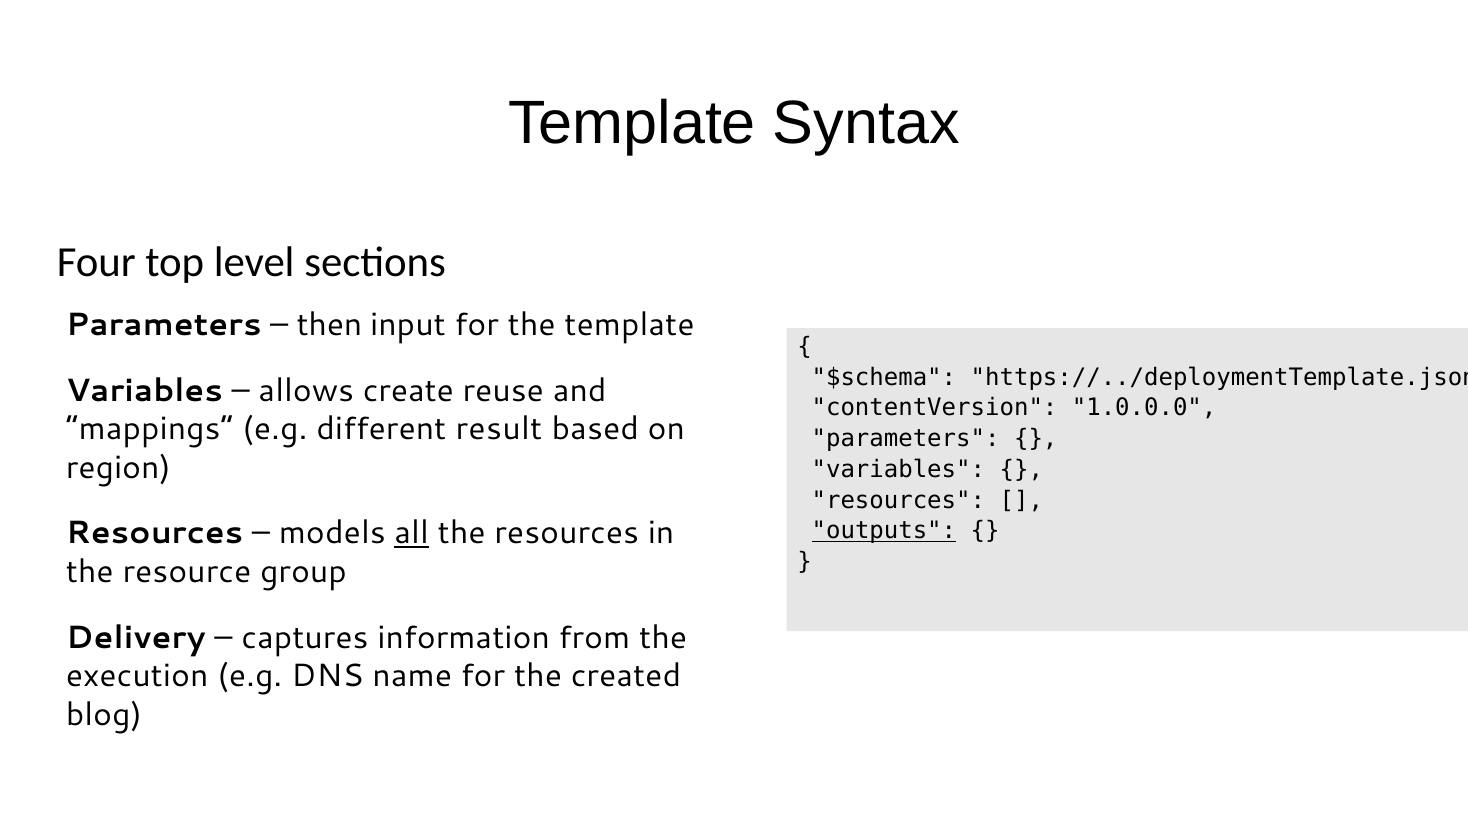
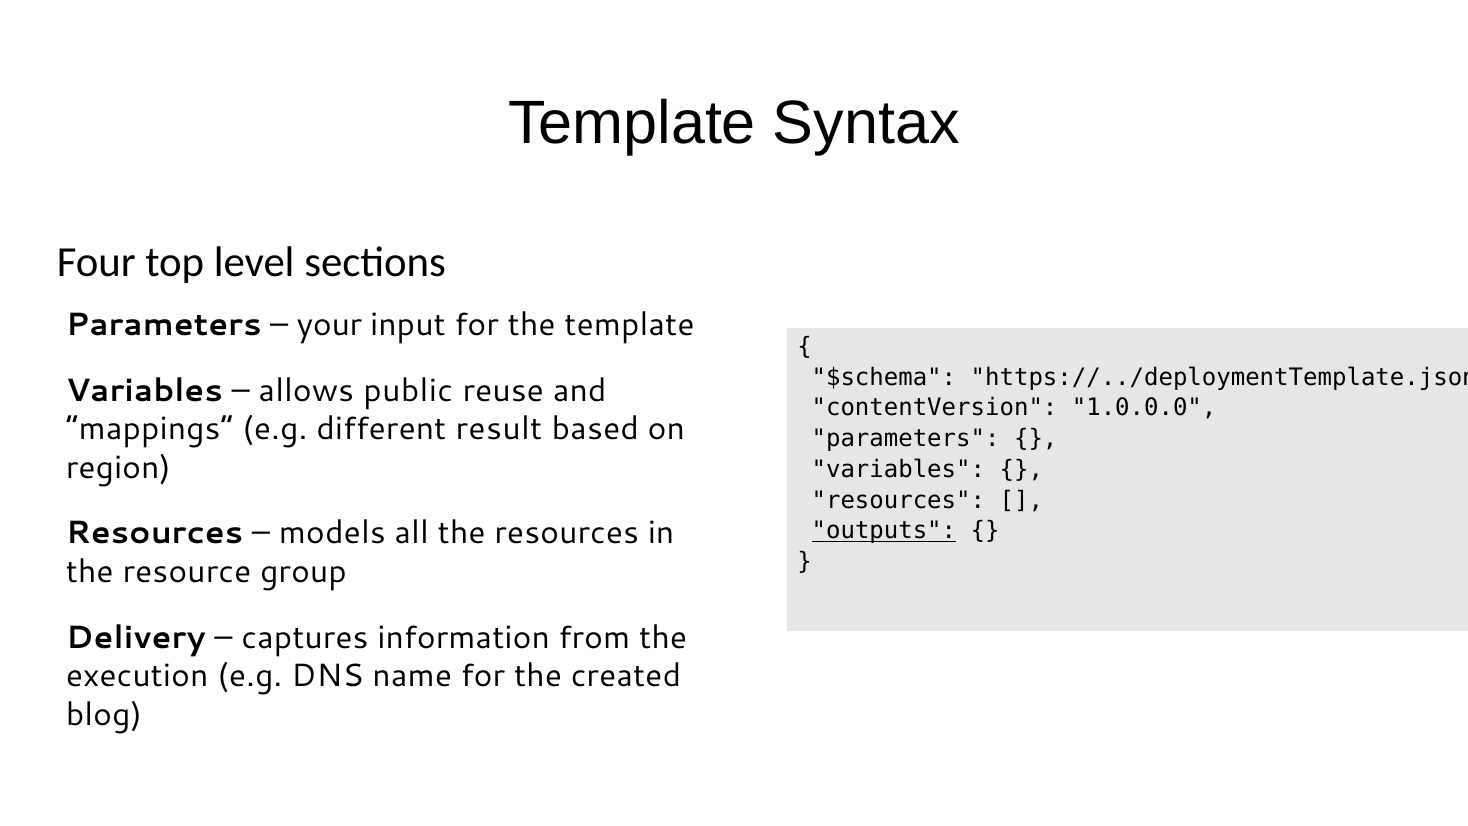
then: then -> your
create: create -> public
all underline: present -> none
